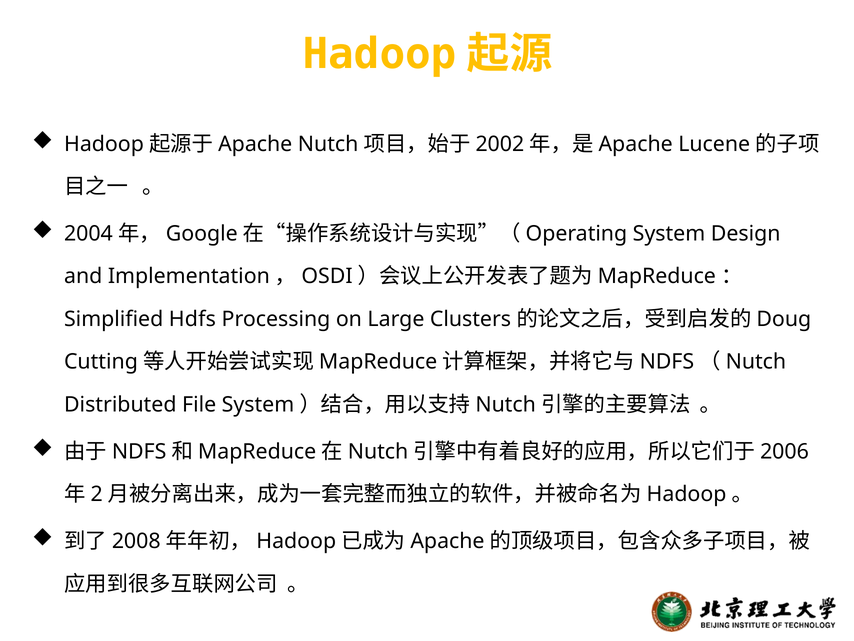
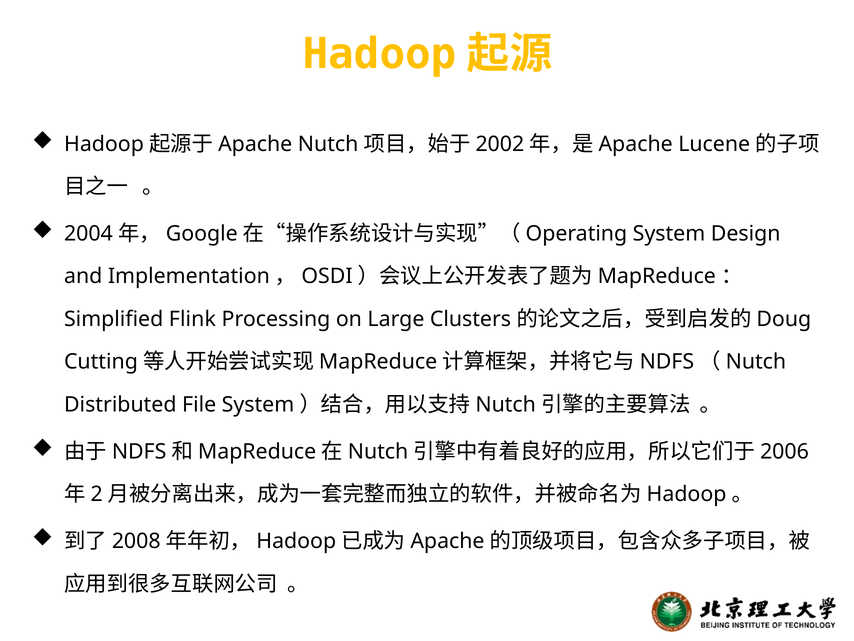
Hdfs: Hdfs -> Flink
